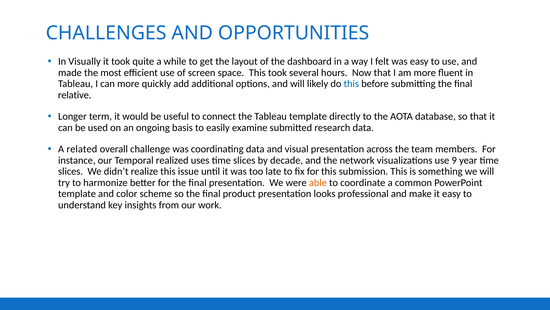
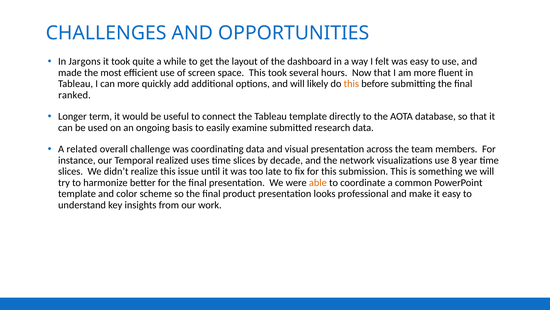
Visually: Visually -> Jargons
this at (351, 84) colour: blue -> orange
relative: relative -> ranked
9: 9 -> 8
